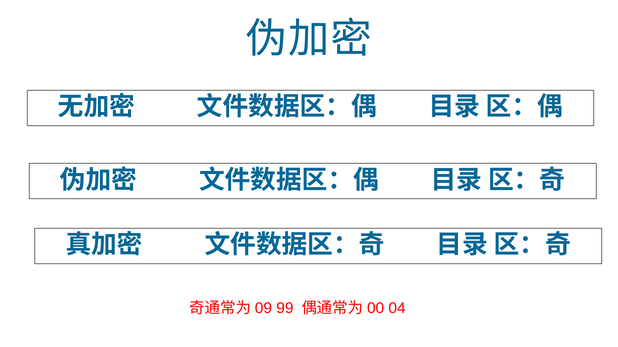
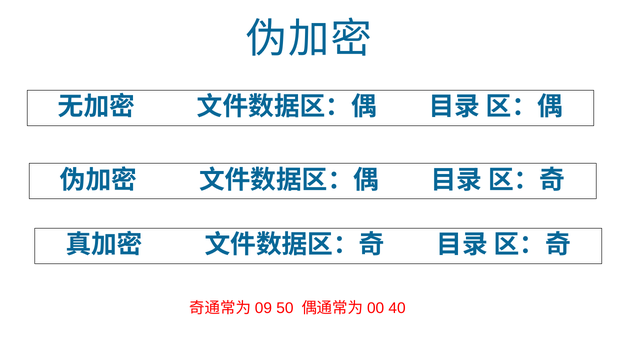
99: 99 -> 50
04: 04 -> 40
